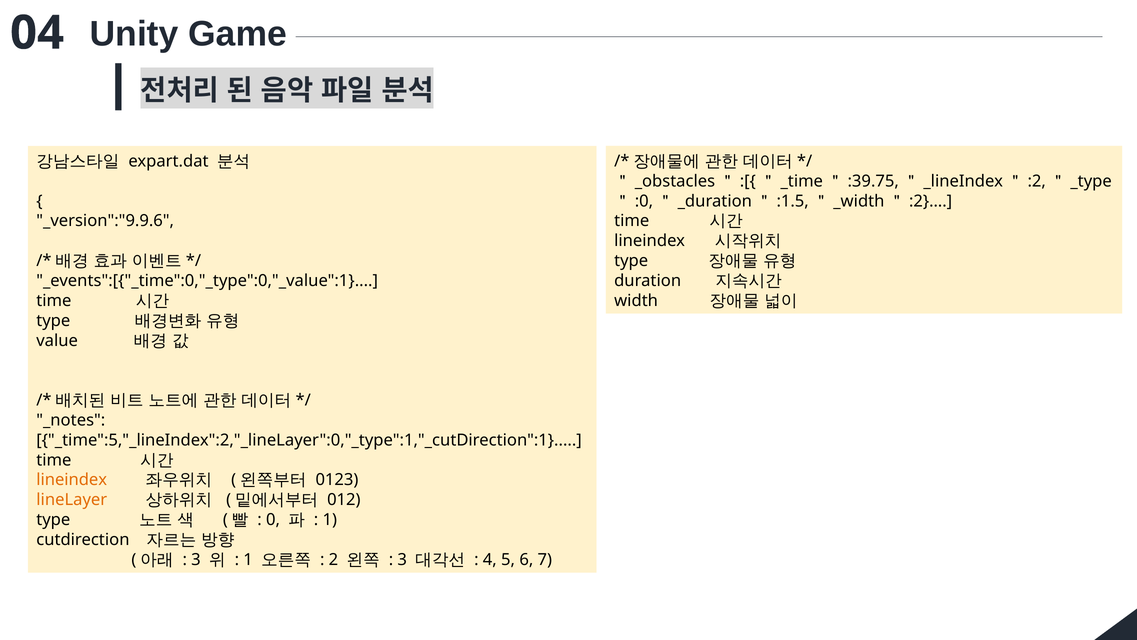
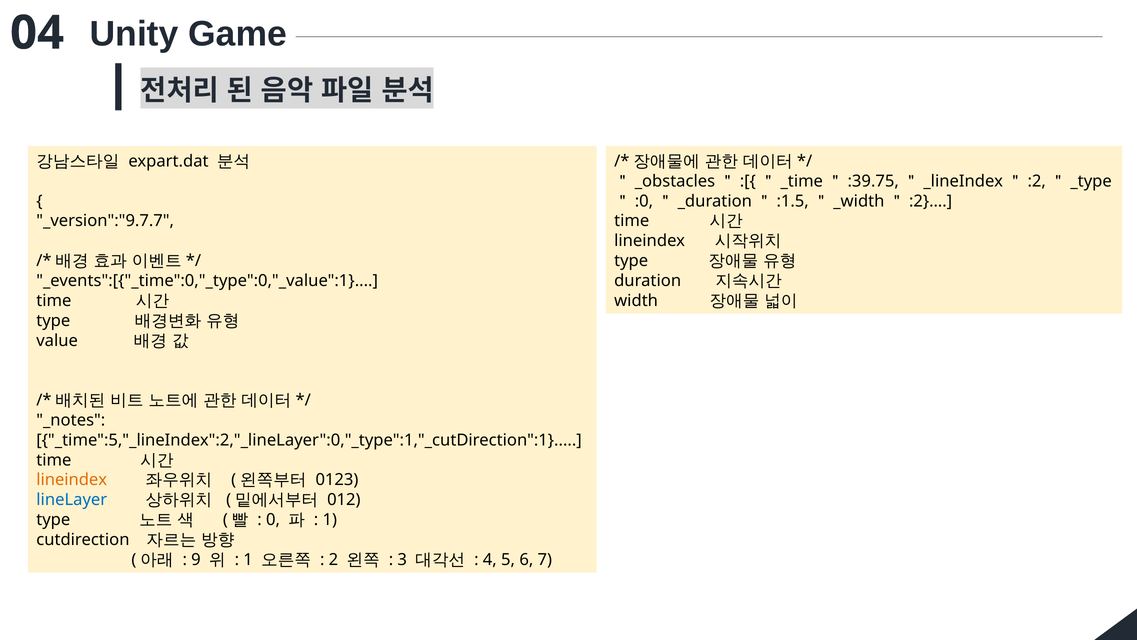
_version":"9.9.6: _version":"9.9.6 -> _version":"9.7.7
lineLayer colour: orange -> blue
3 at (196, 559): 3 -> 9
